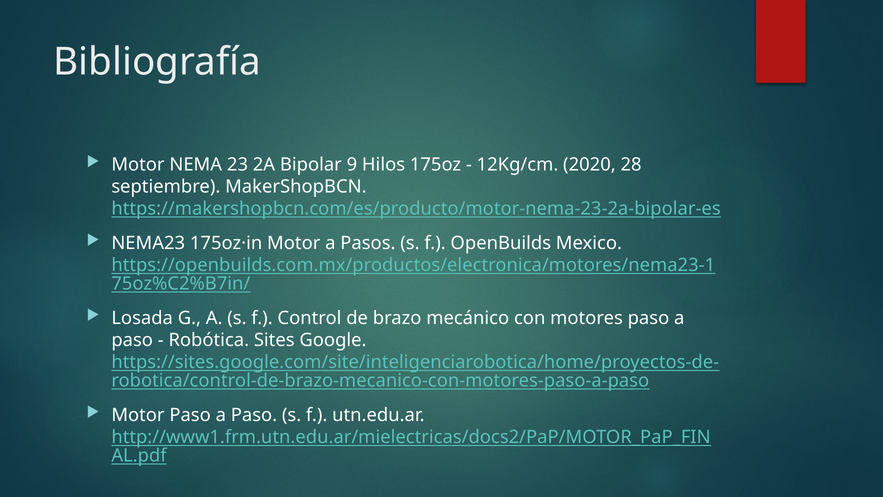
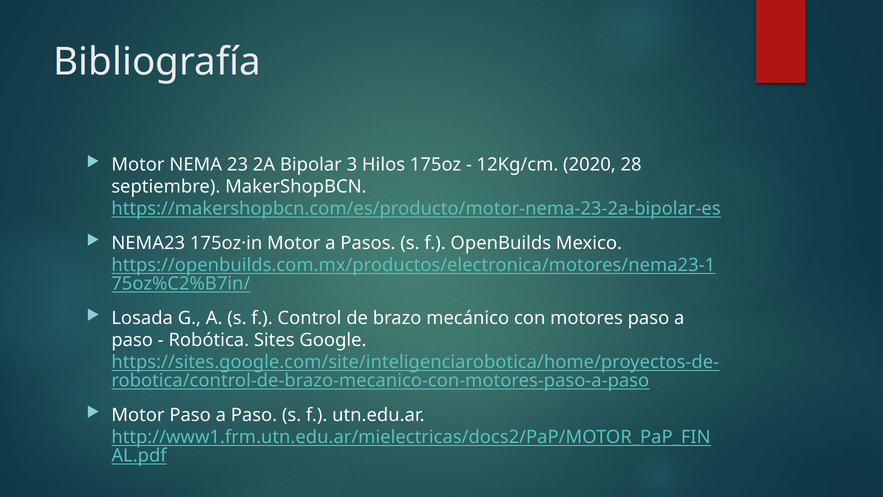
9: 9 -> 3
